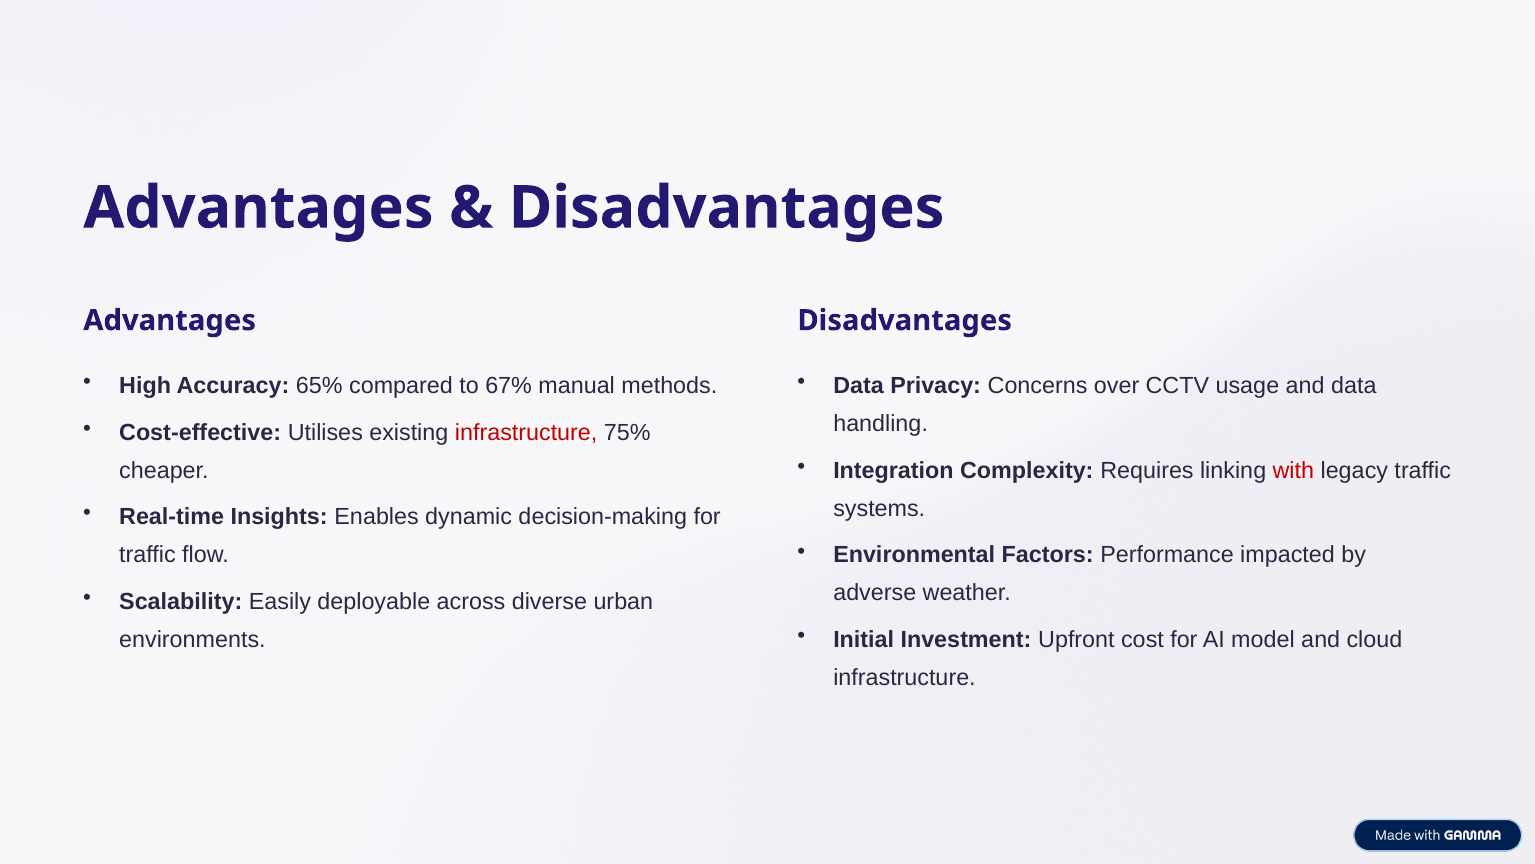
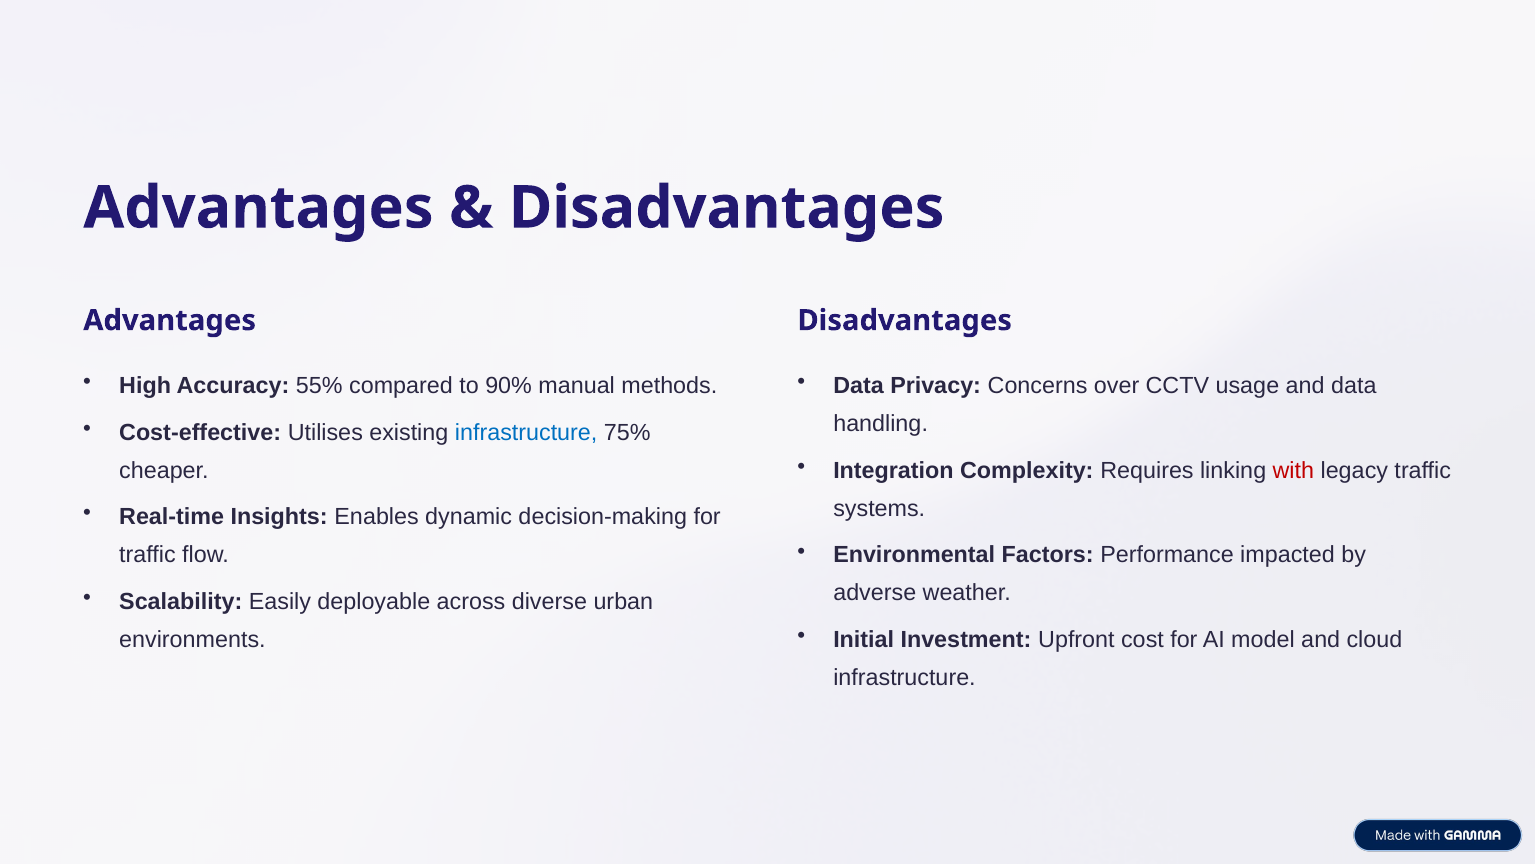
65%: 65% -> 55%
67%: 67% -> 90%
infrastructure at (526, 432) colour: red -> blue
